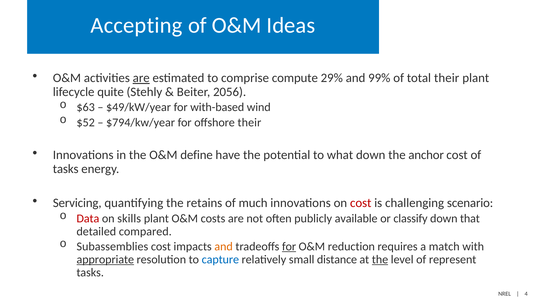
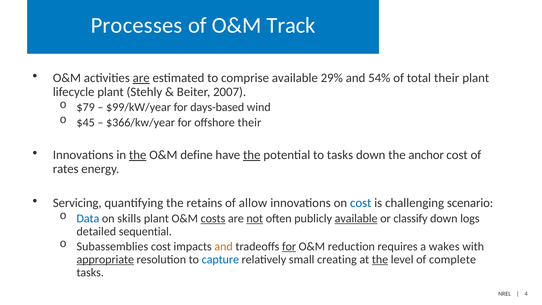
Accepting: Accepting -> Processes
Ideas: Ideas -> Track
comprise compute: compute -> available
99%: 99% -> 54%
lifecycle quite: quite -> plant
2056: 2056 -> 2007
$63: $63 -> $79
$49/kW/year: $49/kW/year -> $99/kW/year
with-based: with-based -> days-based
$52: $52 -> $45
$794/kw/year: $794/kw/year -> $366/kw/year
the at (138, 155) underline: none -> present
the at (252, 155) underline: none -> present
to what: what -> tasks
tasks at (66, 169): tasks -> rates
much: much -> allow
cost at (361, 203) colour: red -> blue
Data colour: red -> blue
costs underline: none -> present
not underline: none -> present
available at (356, 218) underline: none -> present
that: that -> logs
compared: compared -> sequential
match: match -> wakes
distance: distance -> creating
represent: represent -> complete
